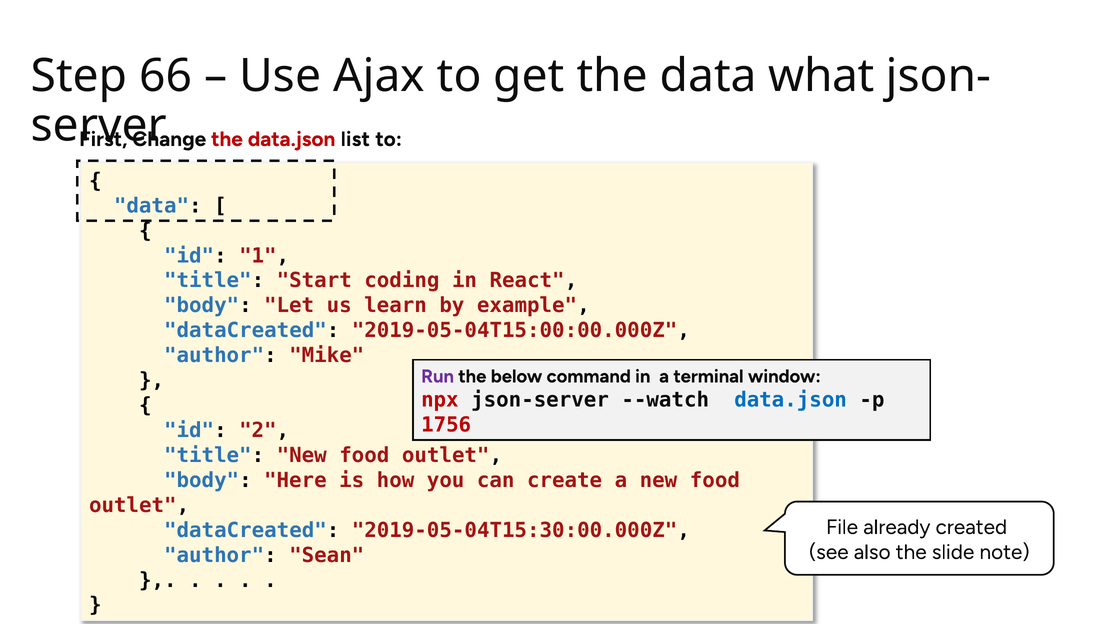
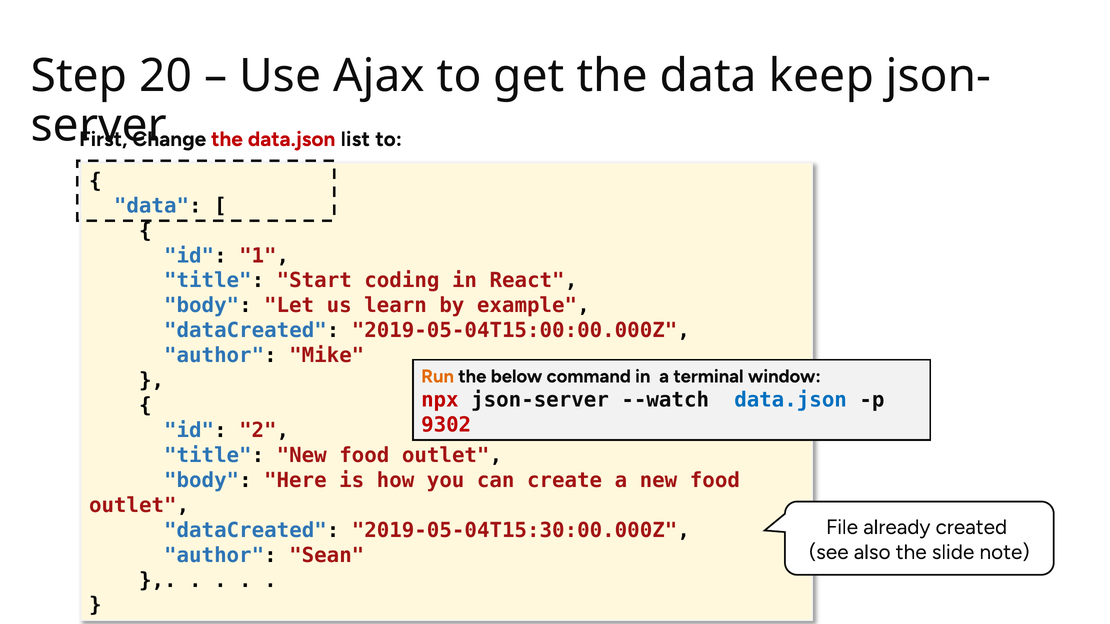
66: 66 -> 20
what: what -> keep
Run colour: purple -> orange
1756: 1756 -> 9302
